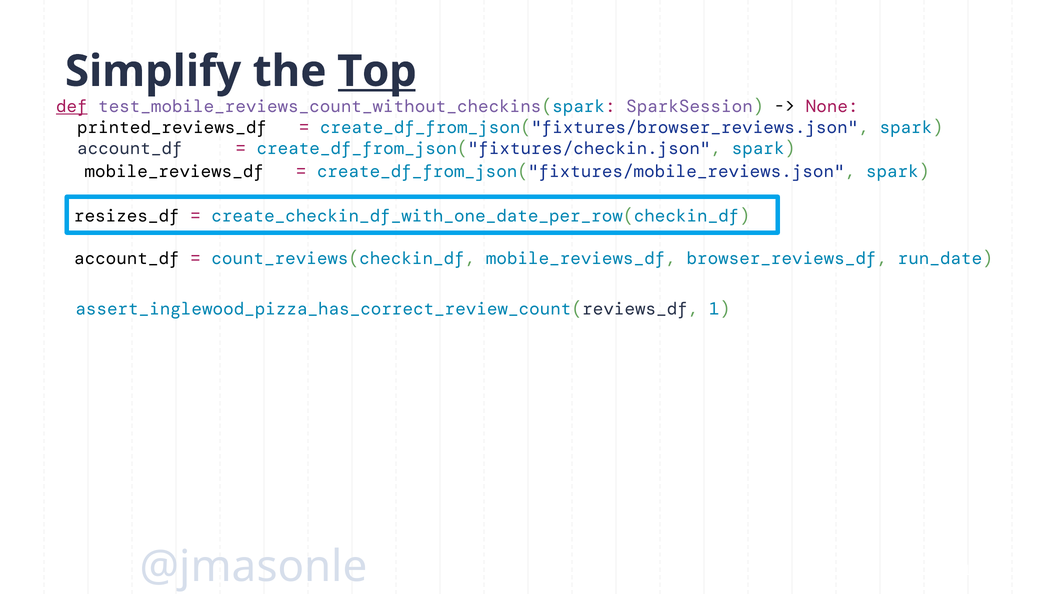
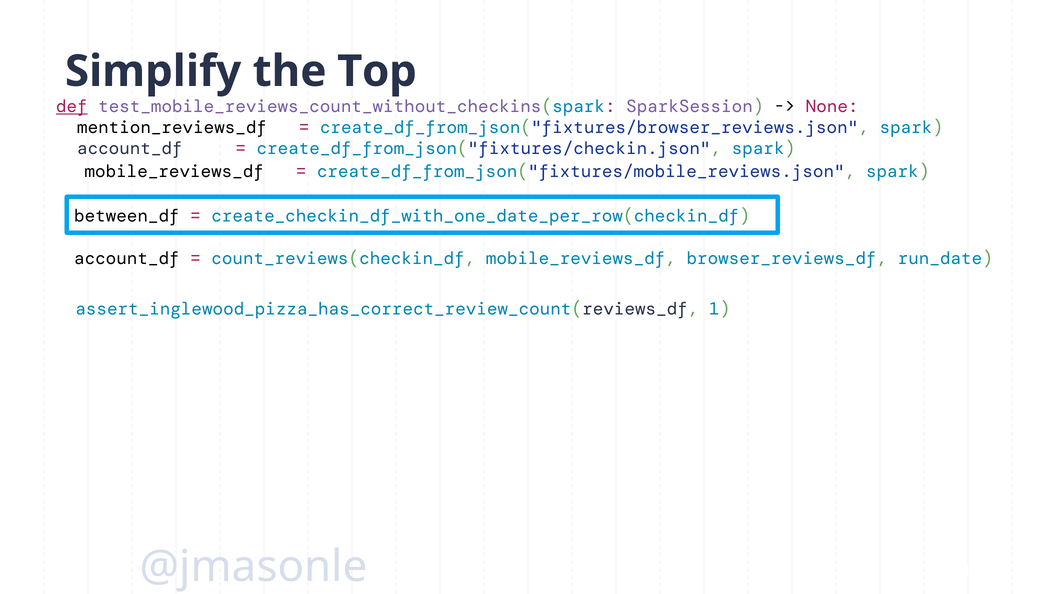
Top underline: present -> none
printed_reviews_df: printed_reviews_df -> mention_reviews_df
resizes_df: resizes_df -> between_df
